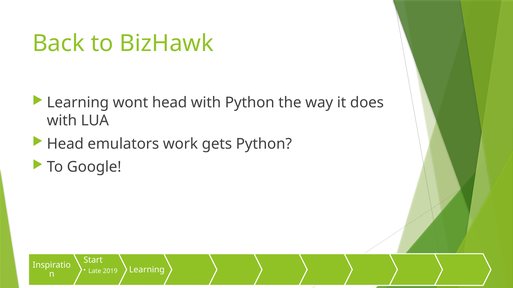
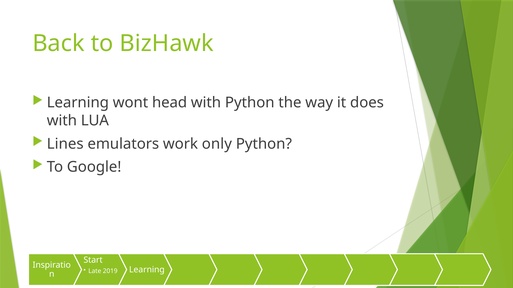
Head at (65, 144): Head -> Lines
gets: gets -> only
